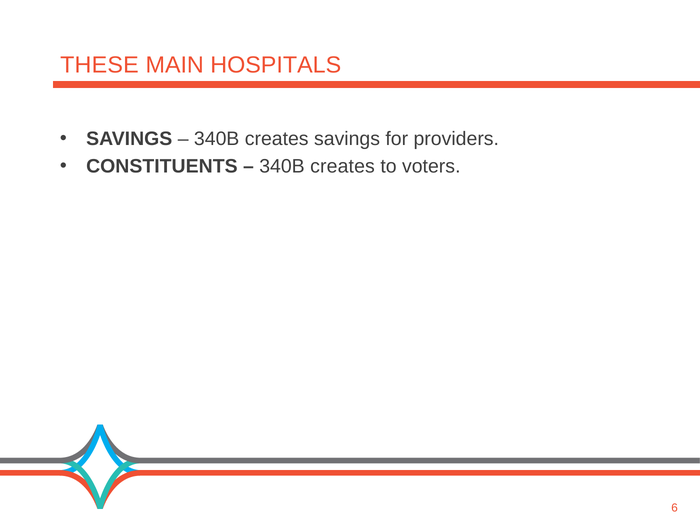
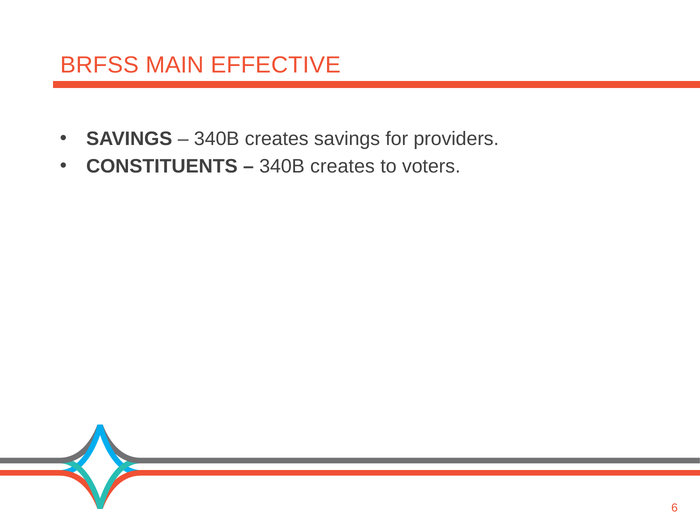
THESE: THESE -> BRFSS
HOSPITALS: HOSPITALS -> EFFECTIVE
